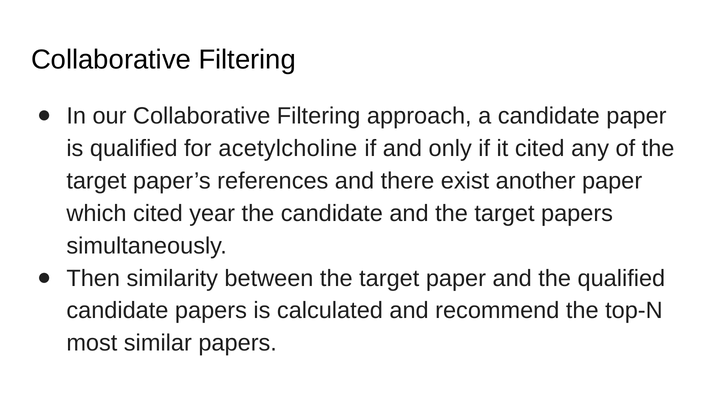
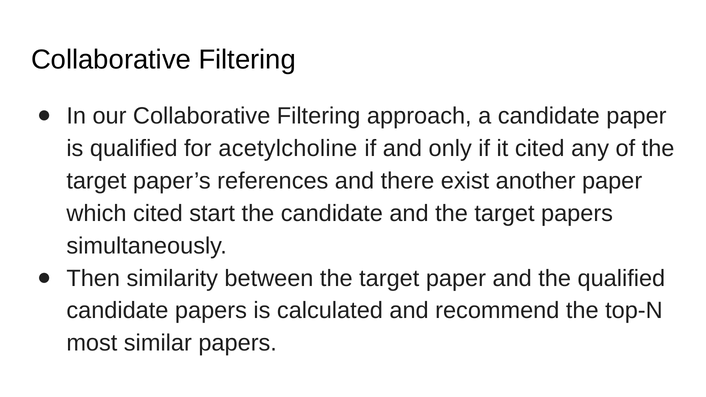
year: year -> start
